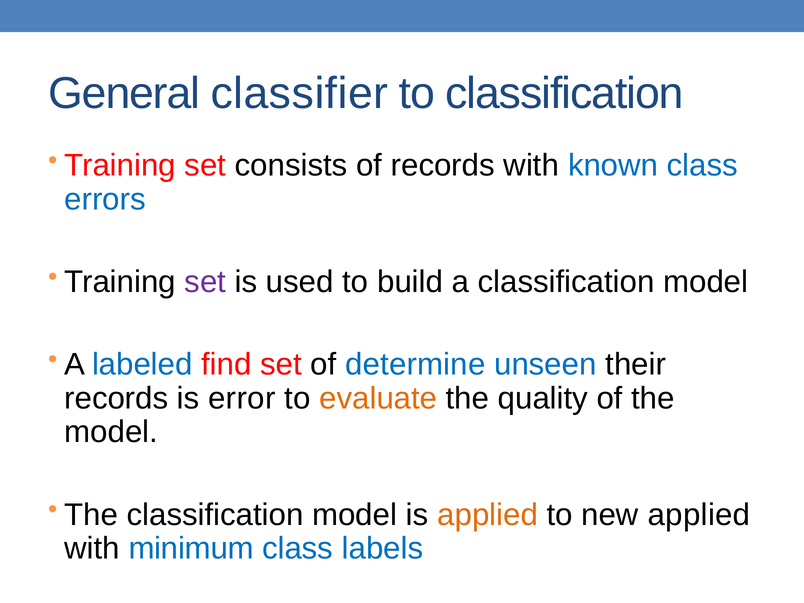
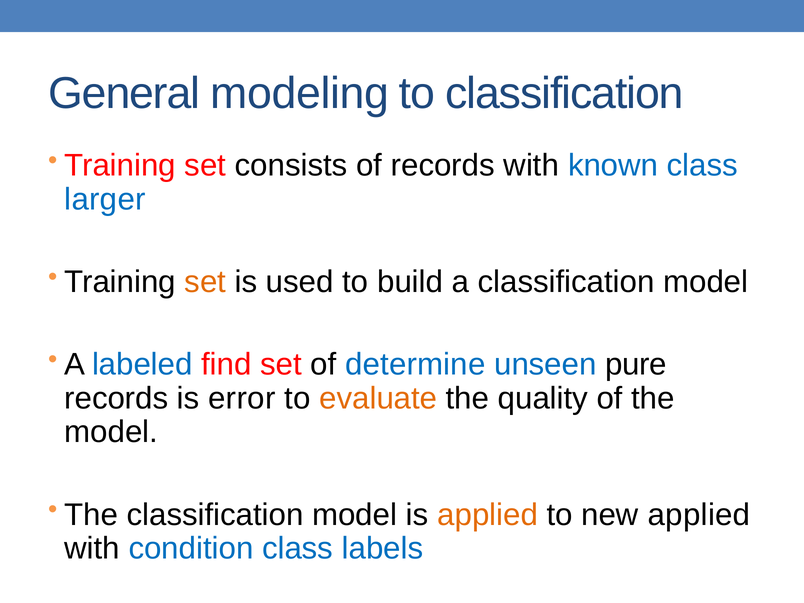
classifier: classifier -> modeling
errors: errors -> larger
set at (205, 282) colour: purple -> orange
their: their -> pure
minimum: minimum -> condition
